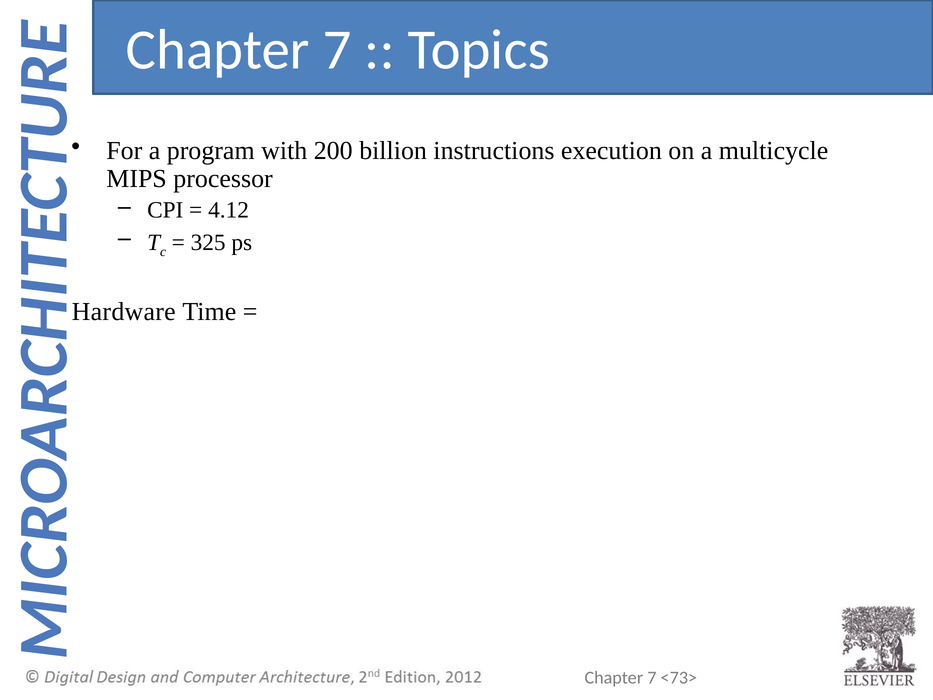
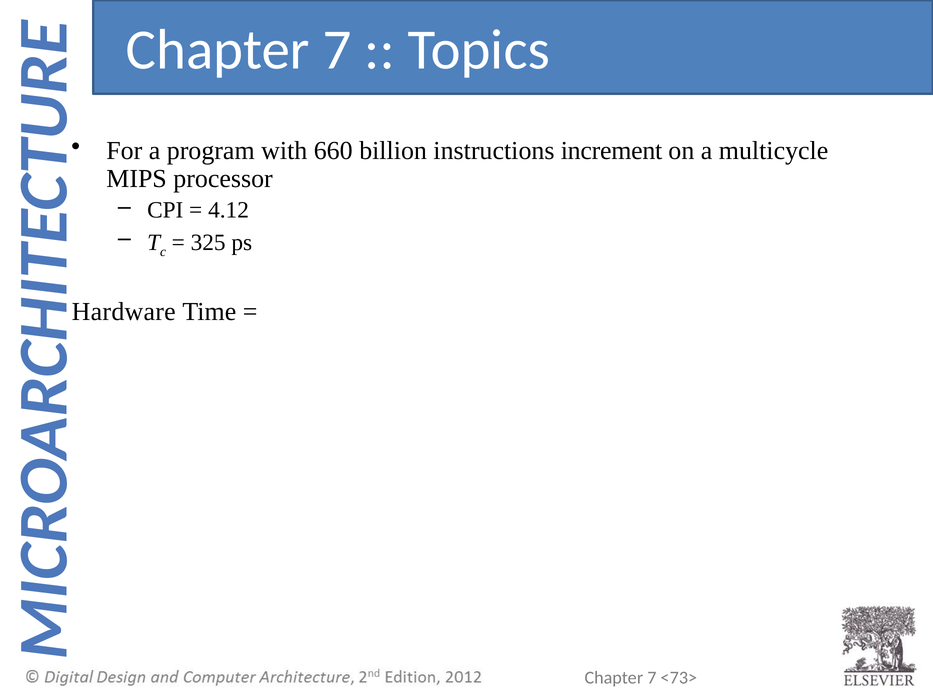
200: 200 -> 660
execution: execution -> increment
